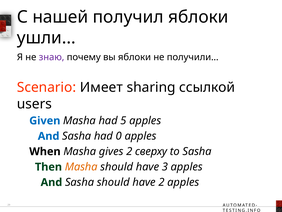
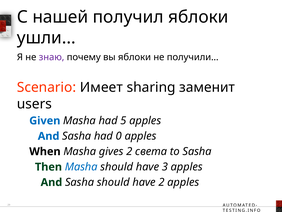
ссылкой: ссылкой -> заменит
сверху: сверху -> света
Masha at (81, 167) colour: orange -> blue
